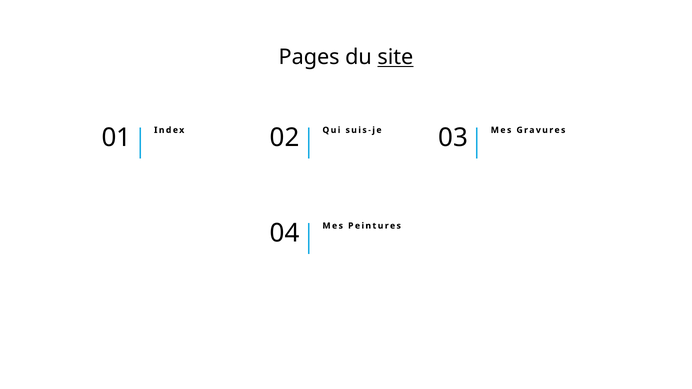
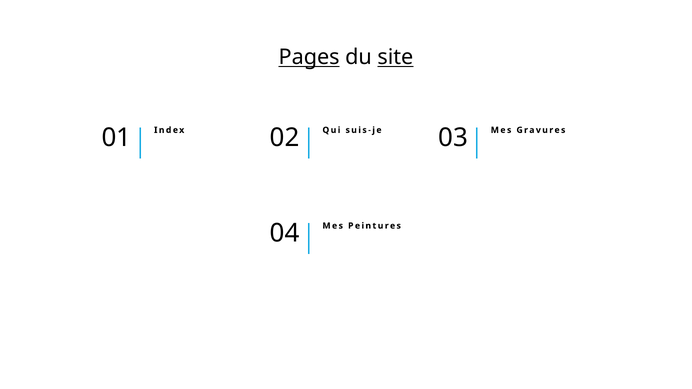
Pages underline: none -> present
